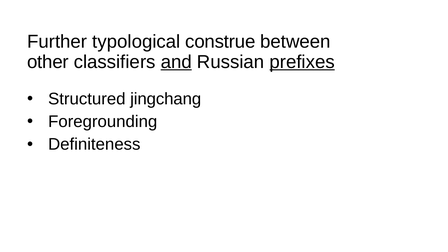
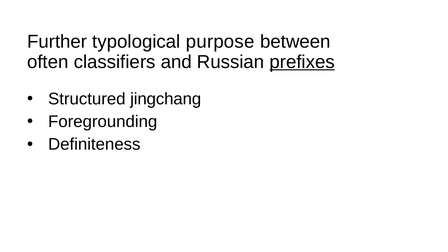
construe: construe -> purpose
other: other -> often
and underline: present -> none
